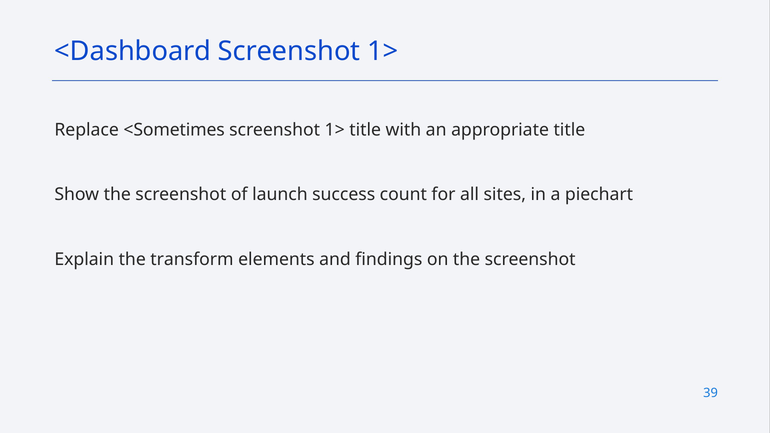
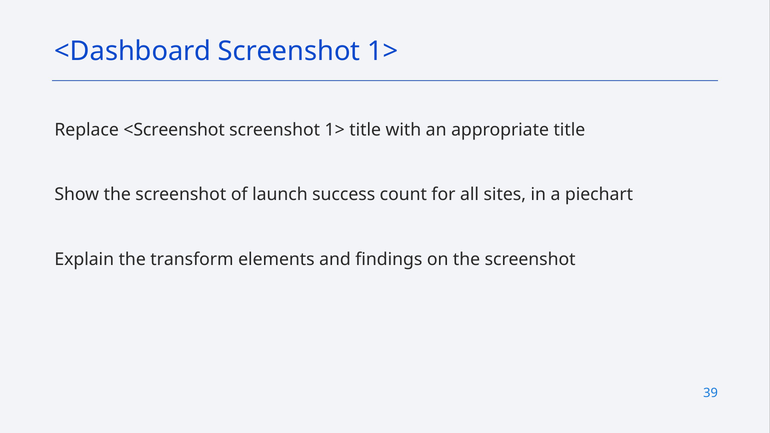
<Sometimes: <Sometimes -> <Screenshot
